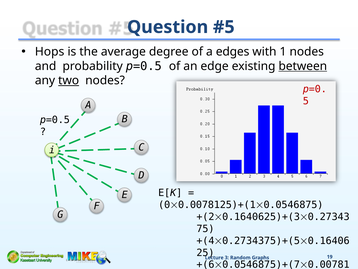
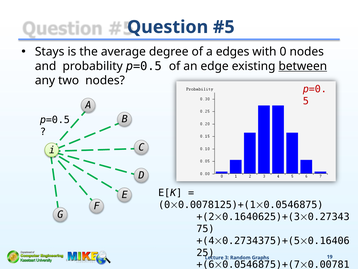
Hops: Hops -> Stays
1: 1 -> 0
two underline: present -> none
